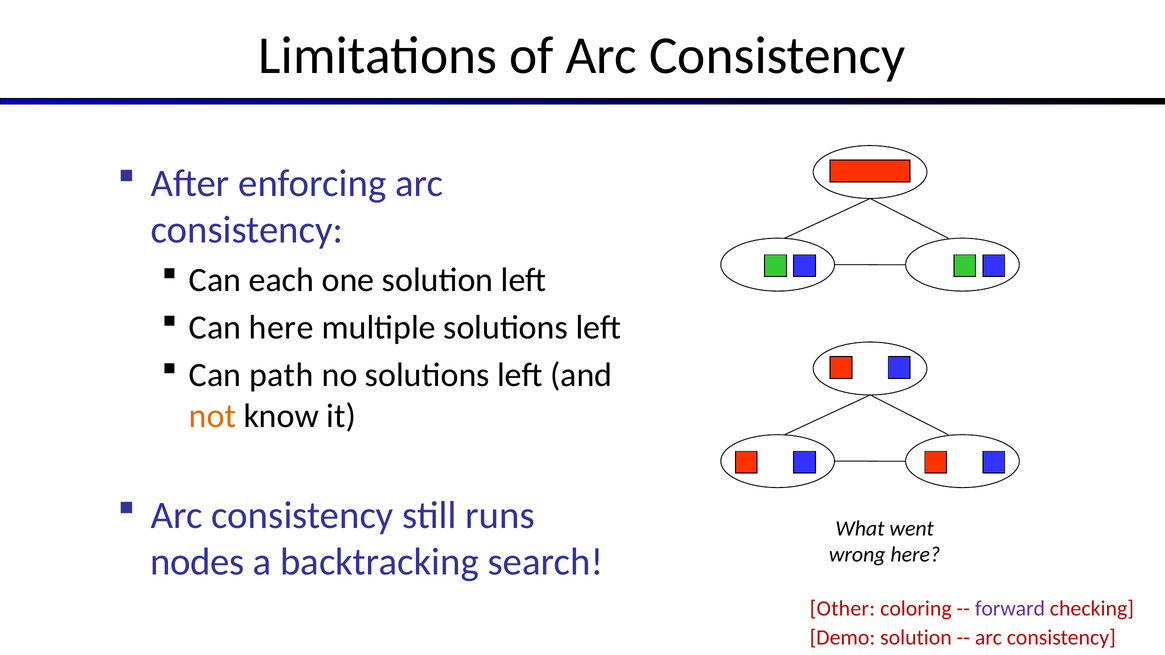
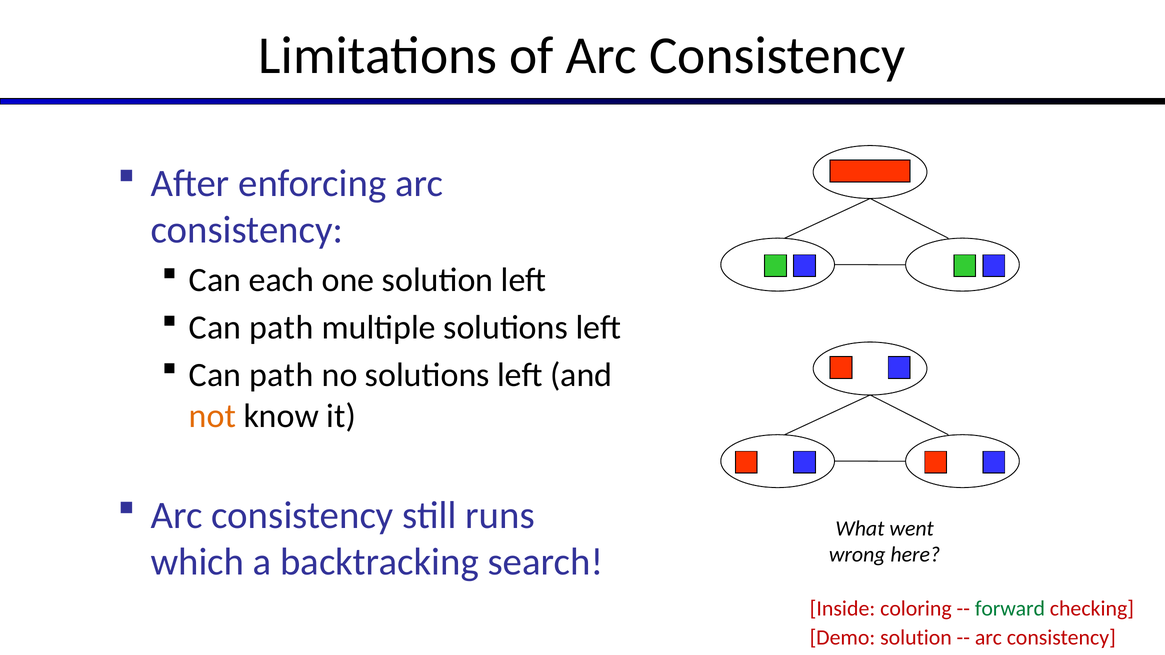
here at (281, 328): here -> path
nodes: nodes -> which
Other: Other -> Inside
forward colour: purple -> green
